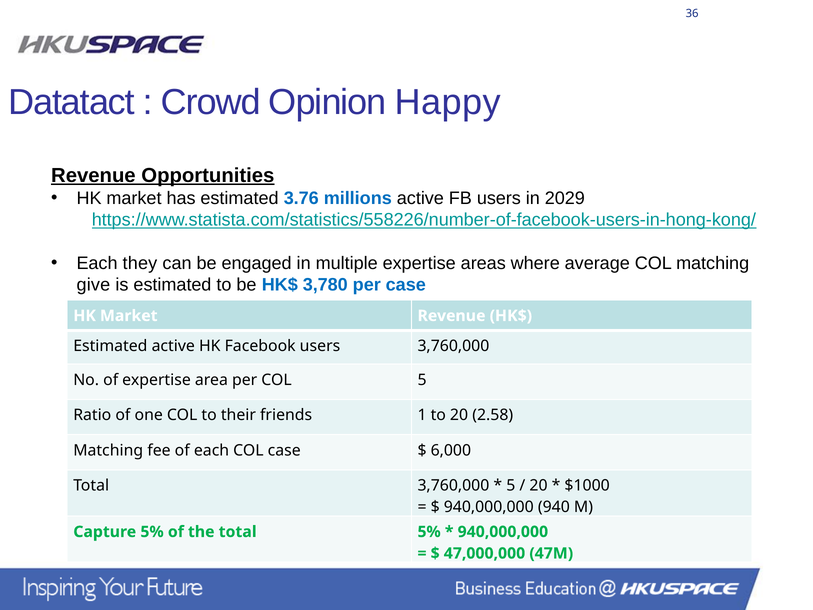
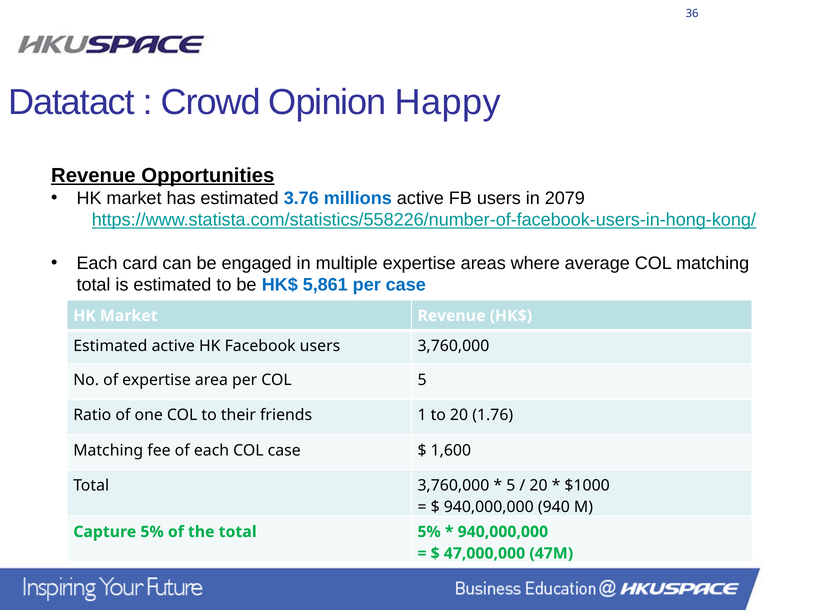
2029: 2029 -> 2079
they: they -> card
give at (93, 285): give -> total
3,780: 3,780 -> 5,861
2.58: 2.58 -> 1.76
6,000: 6,000 -> 1,600
